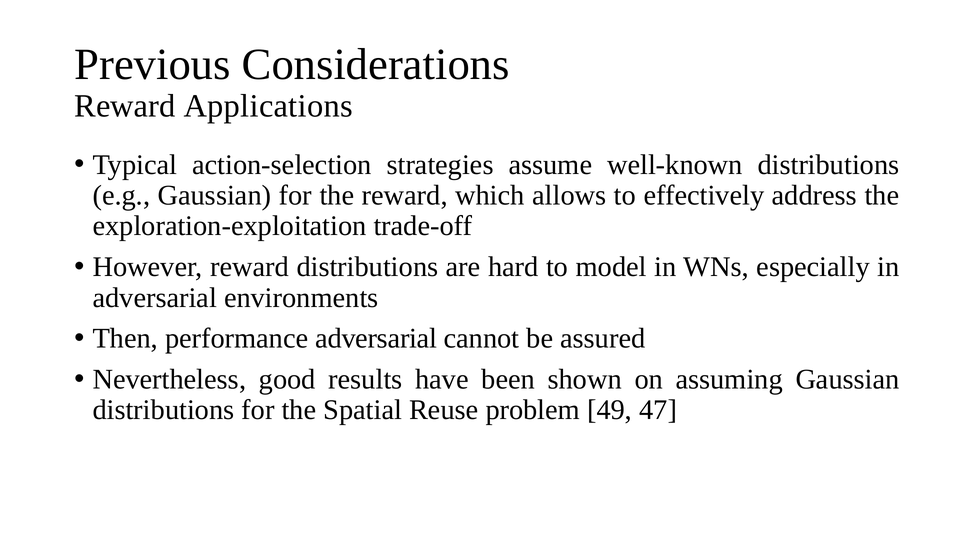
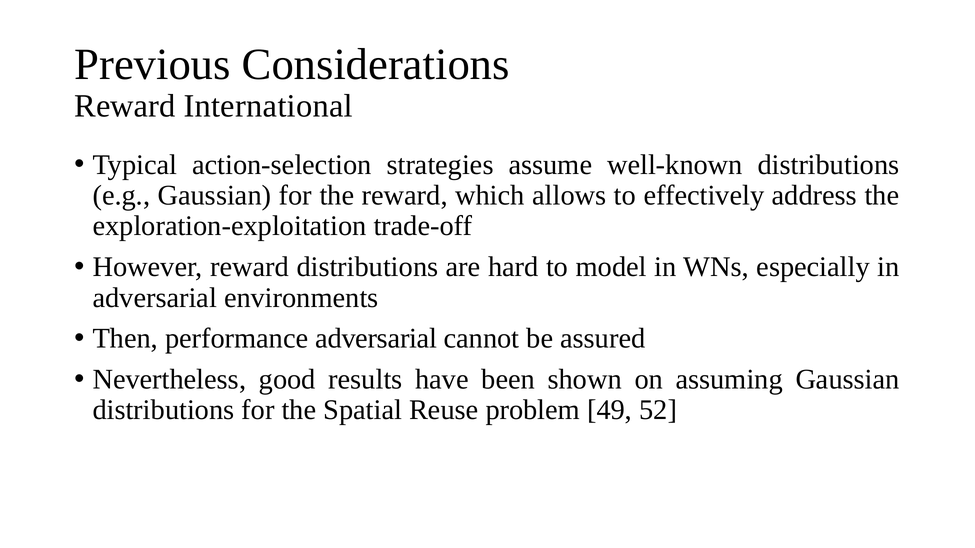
Applications: Applications -> International
47: 47 -> 52
